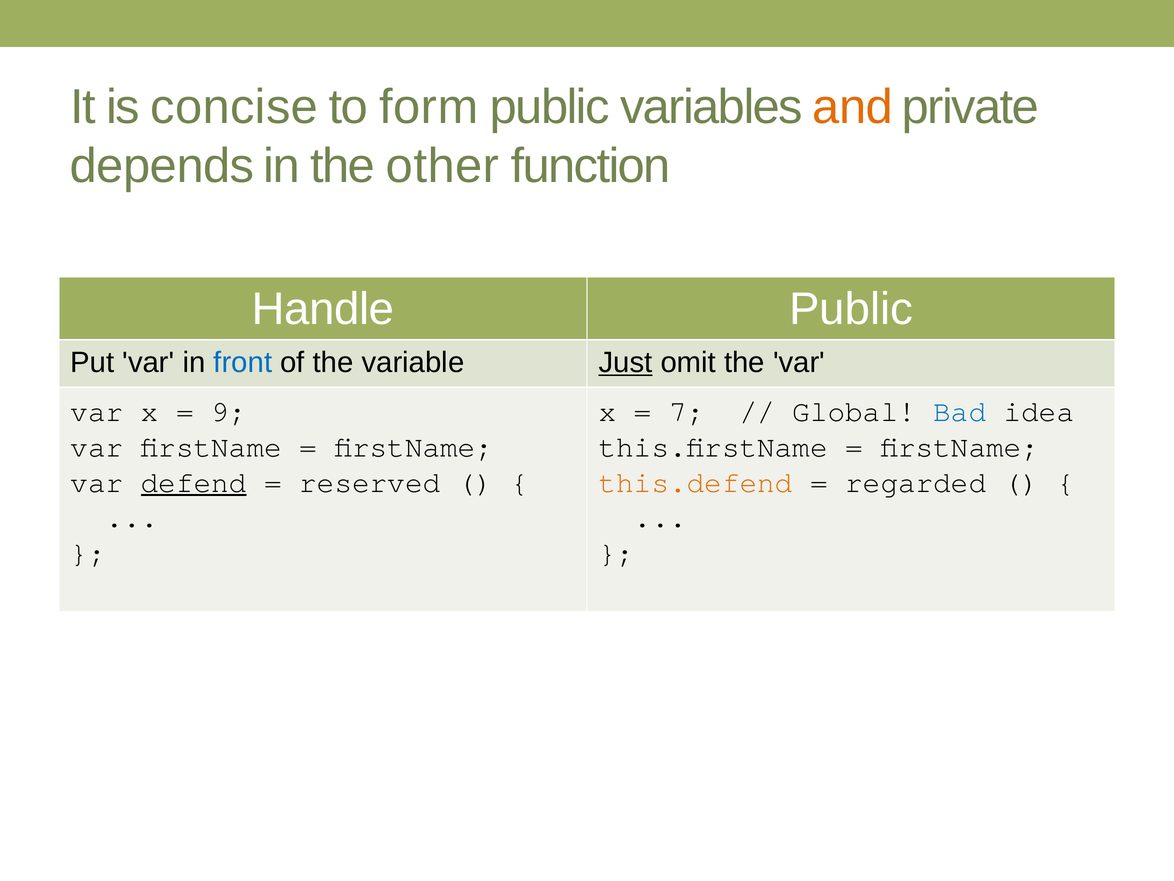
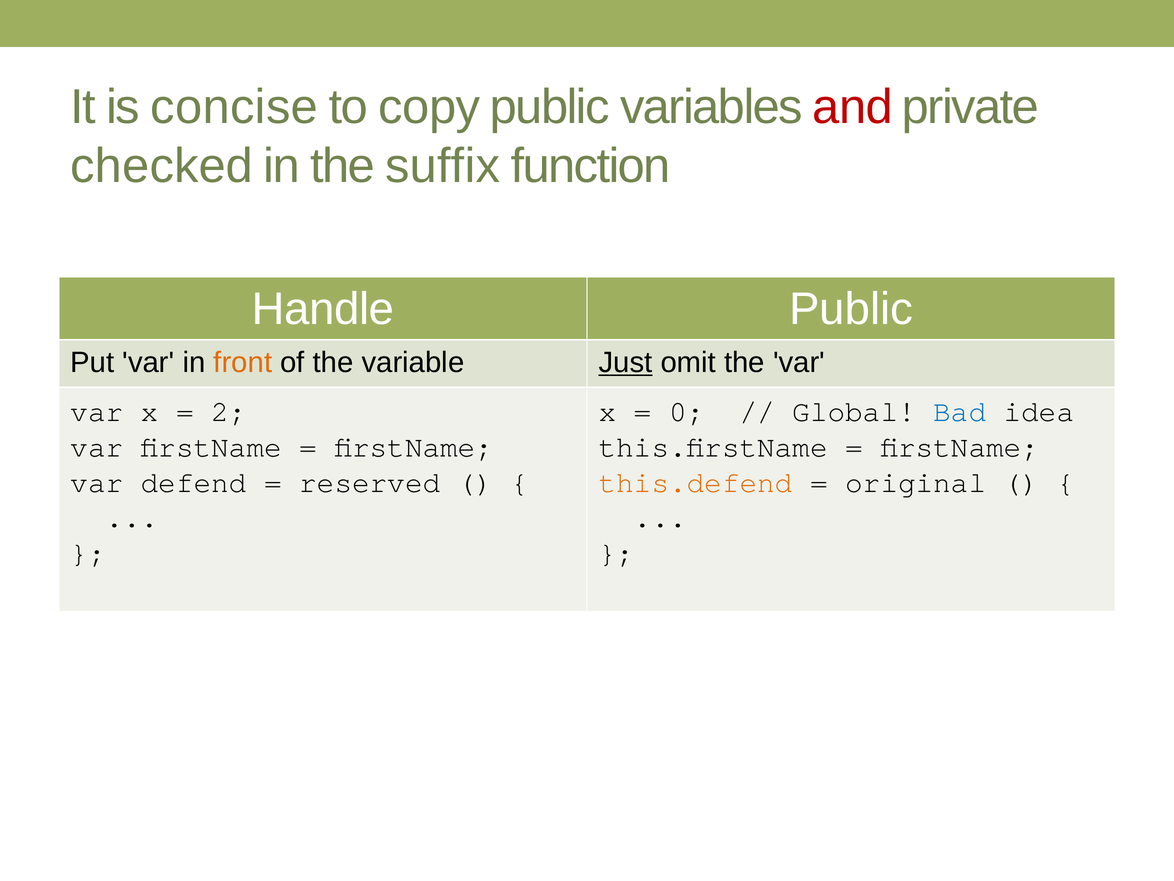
form: form -> copy
and colour: orange -> red
depends: depends -> checked
other: other -> suffix
front colour: blue -> orange
9: 9 -> 2
7: 7 -> 0
defend underline: present -> none
regarded: regarded -> original
